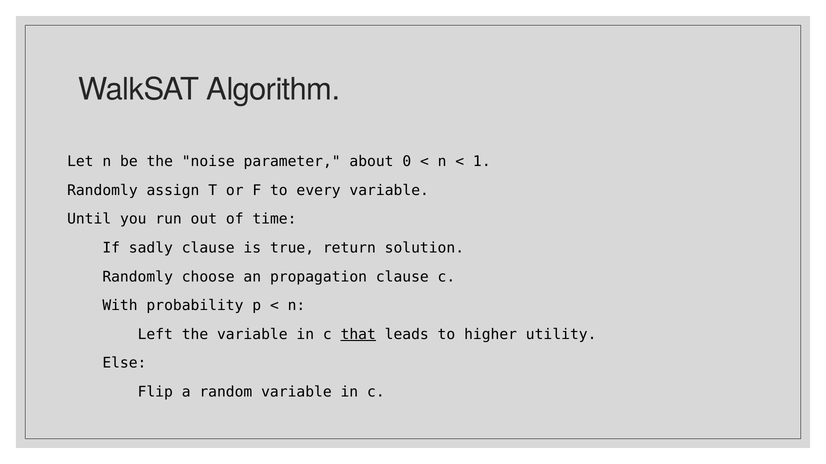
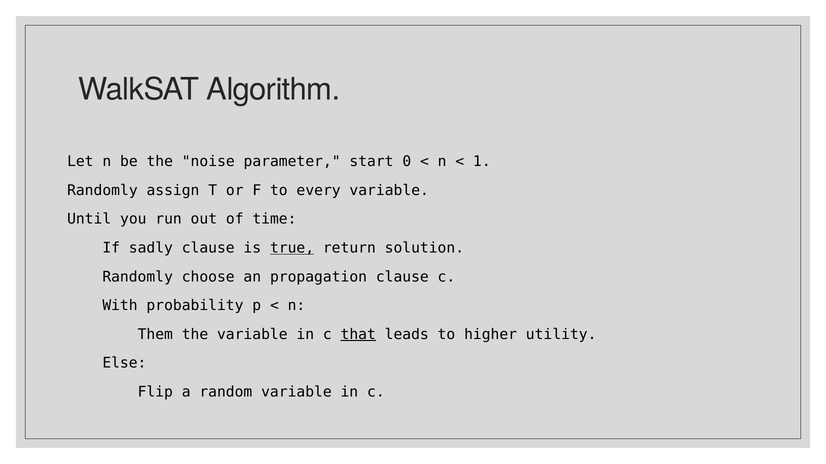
about: about -> start
true underline: none -> present
Left: Left -> Them
